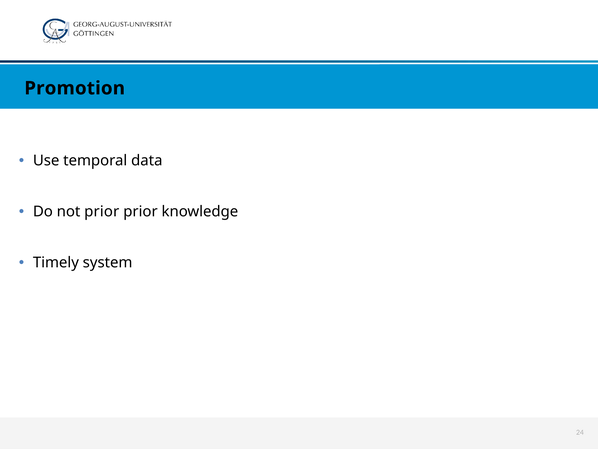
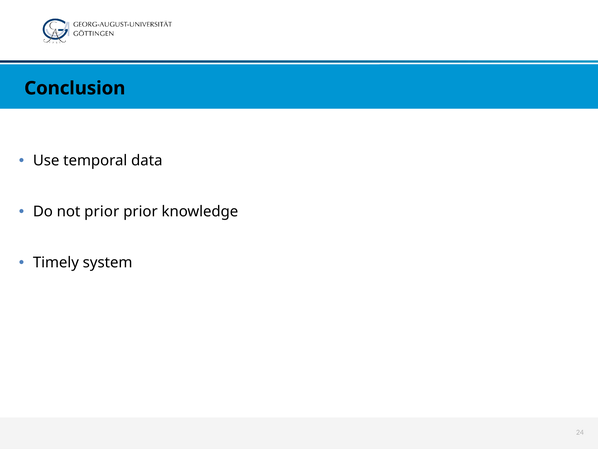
Promotion: Promotion -> Conclusion
